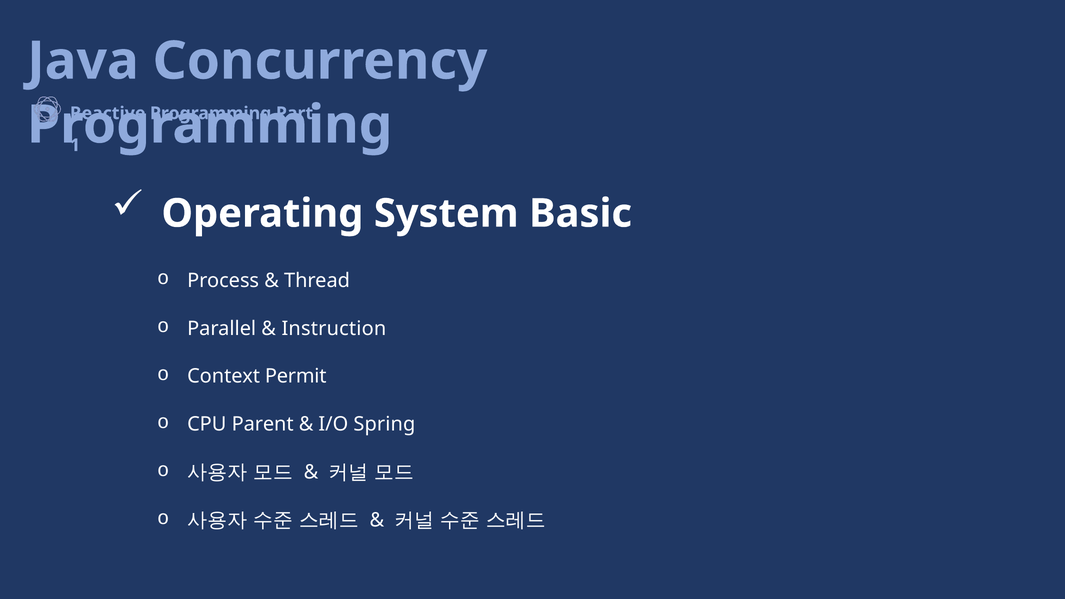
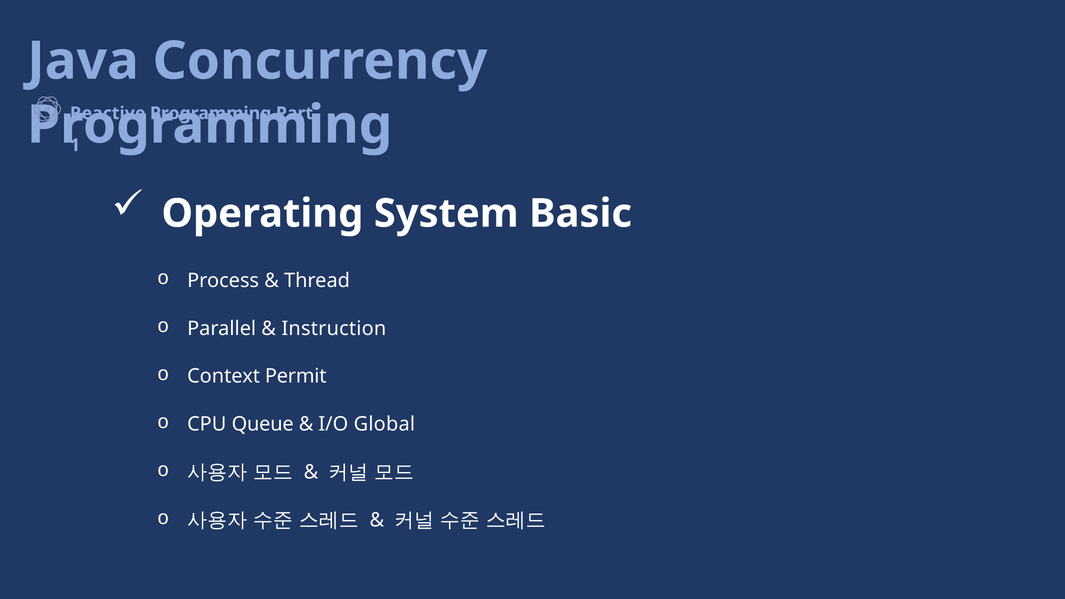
Parent: Parent -> Queue
Spring: Spring -> Global
